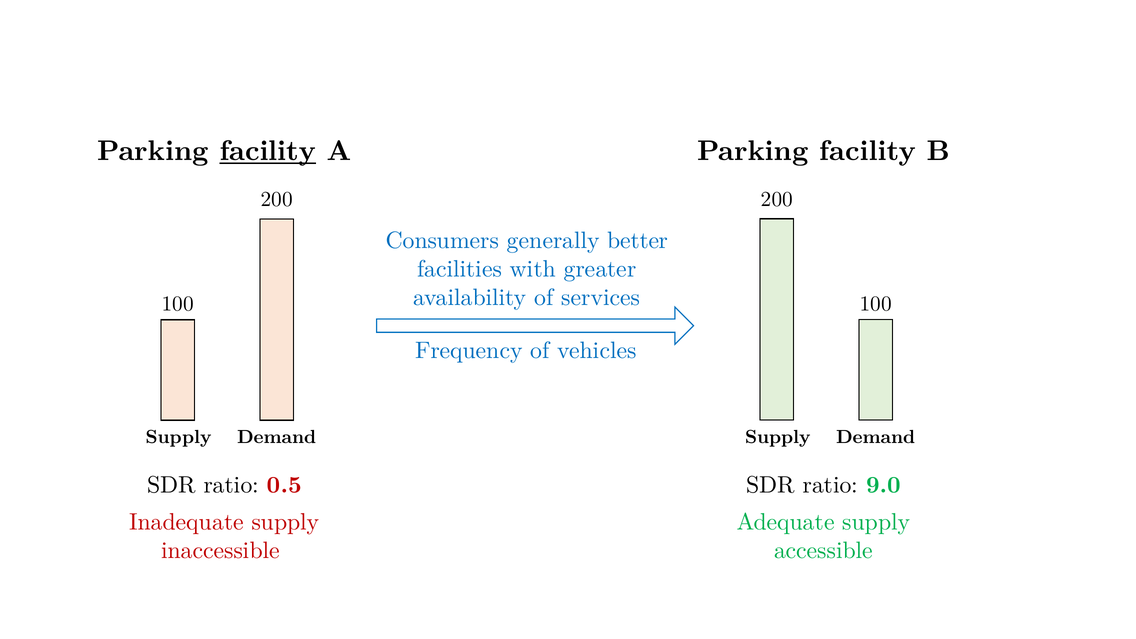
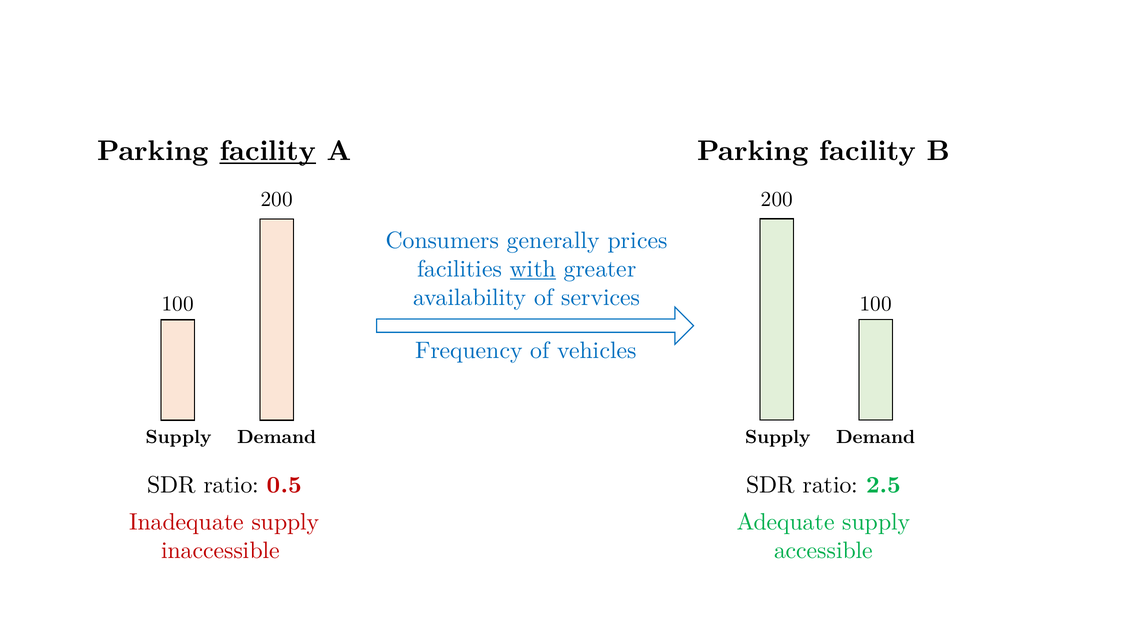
better: better -> prices
with underline: none -> present
9.0: 9.0 -> 2.5
